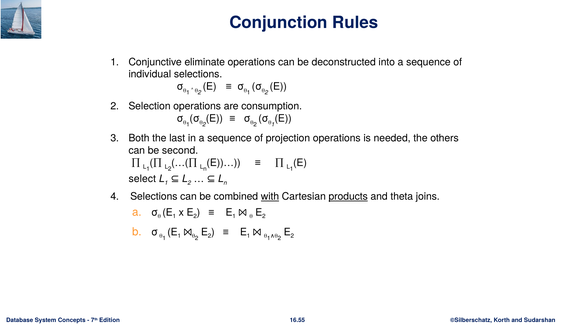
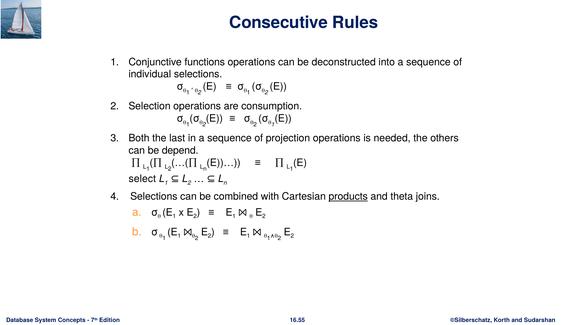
Conjunction: Conjunction -> Consecutive
eliminate: eliminate -> functions
second: second -> depend
with underline: present -> none
